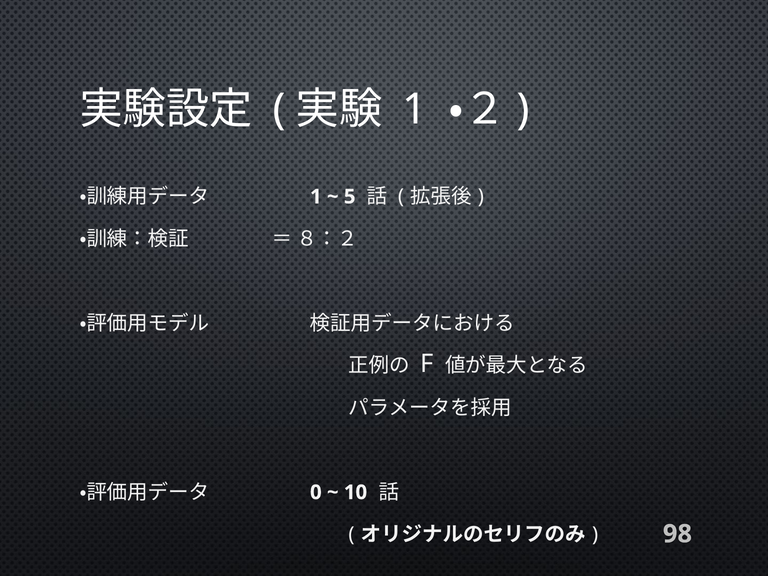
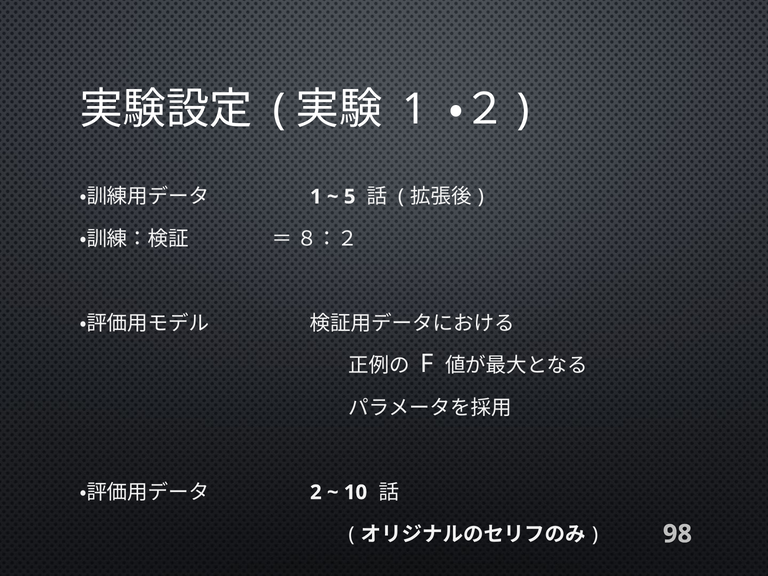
0: 0 -> 2
